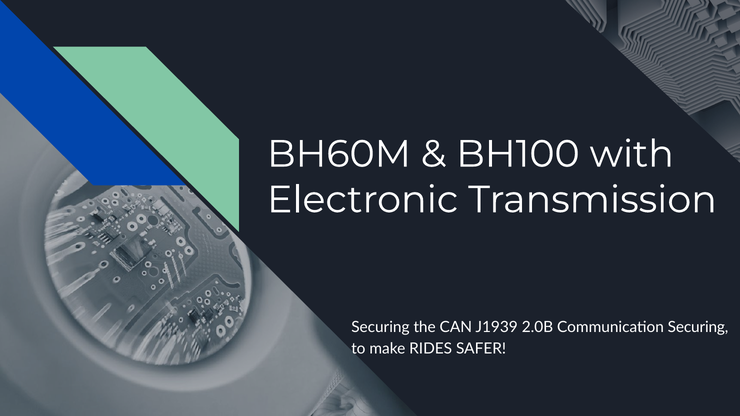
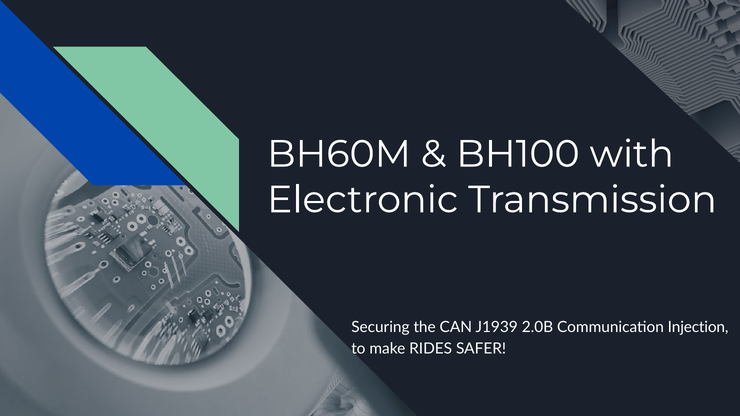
Communication Securing: Securing -> Injection
